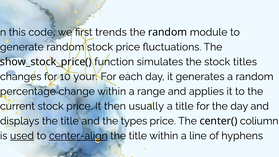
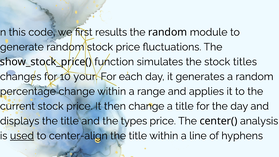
trends: trends -> results
then usually: usually -> change
coliumn: coliumn -> analysis
center-align underline: present -> none
